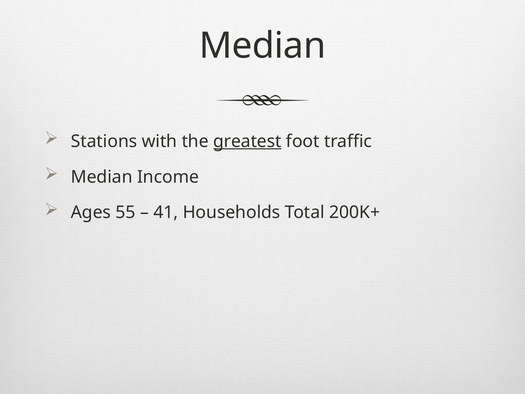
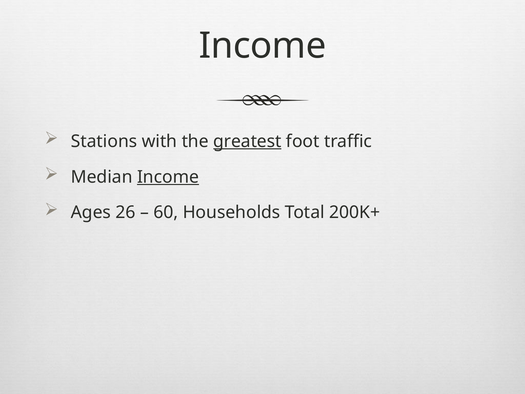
Median at (263, 46): Median -> Income
Income at (168, 177) underline: none -> present
55: 55 -> 26
41: 41 -> 60
